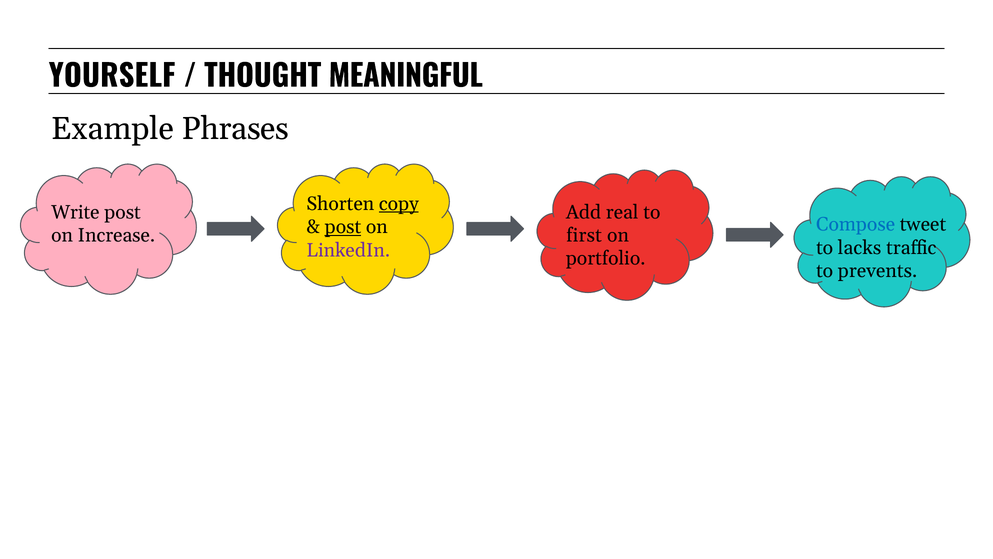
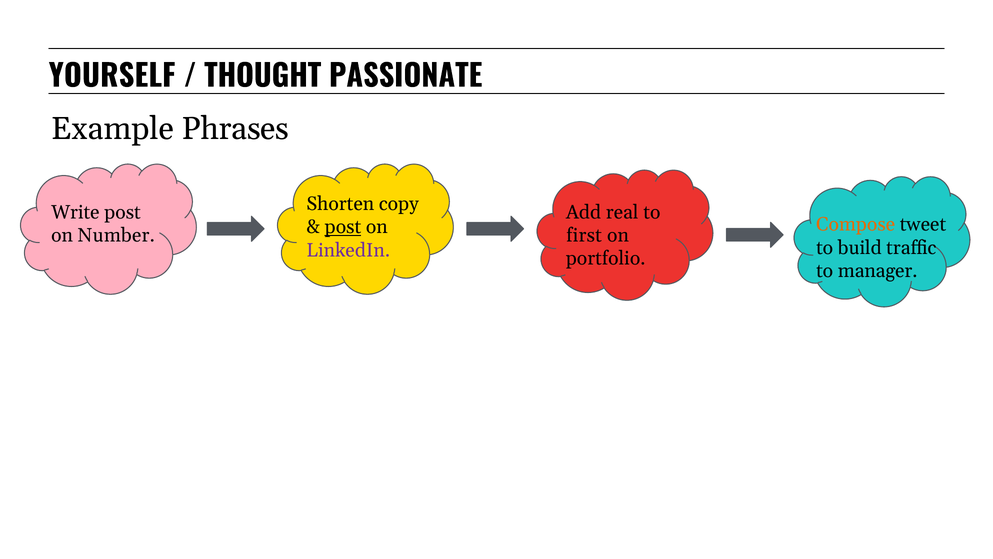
MEANINGFUL: MEANINGFUL -> PASSIONATE
copy underline: present -> none
Compose colour: blue -> orange
Increase: Increase -> Number
lacks: lacks -> build
prevents: prevents -> manager
